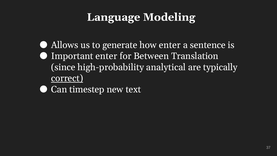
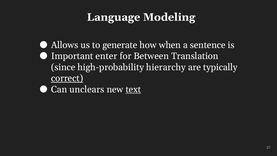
how enter: enter -> when
analytical: analytical -> hierarchy
timestep: timestep -> unclears
text underline: none -> present
